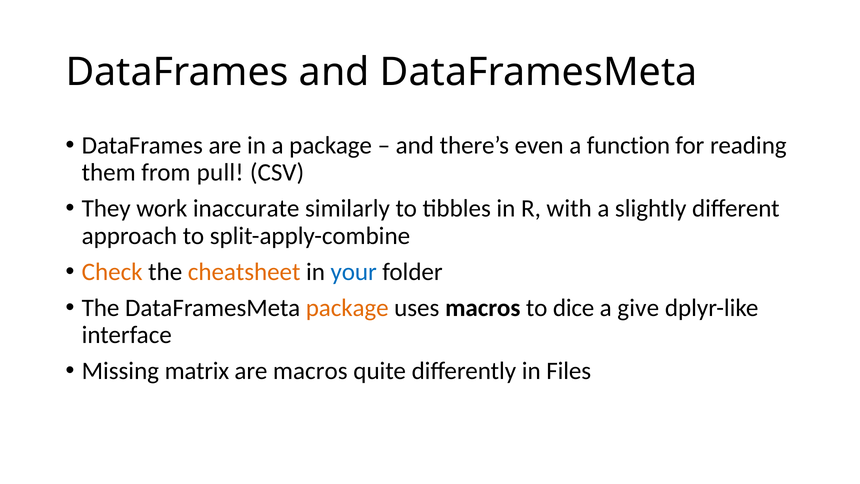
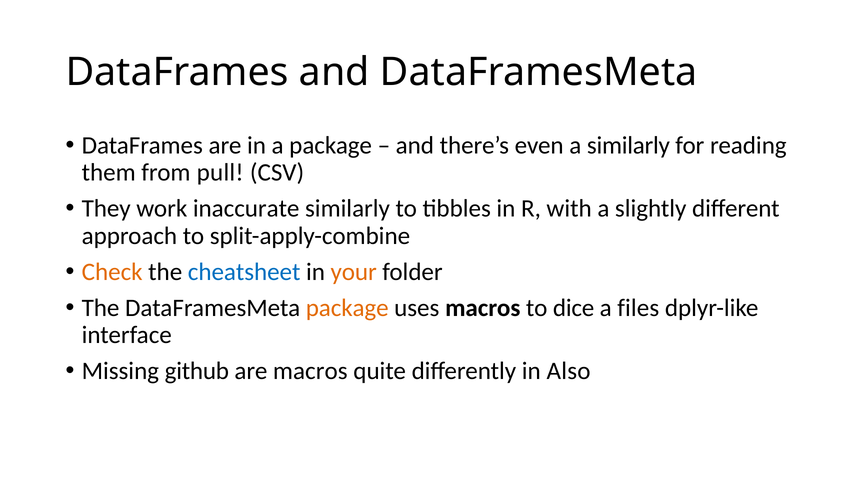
a function: function -> similarly
cheatsheet colour: orange -> blue
your colour: blue -> orange
give: give -> files
matrix: matrix -> github
Files: Files -> Also
